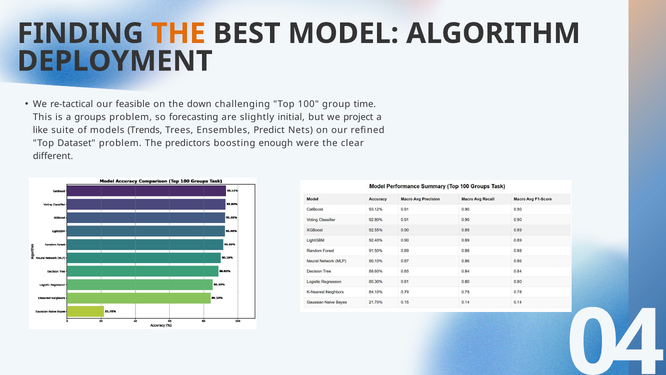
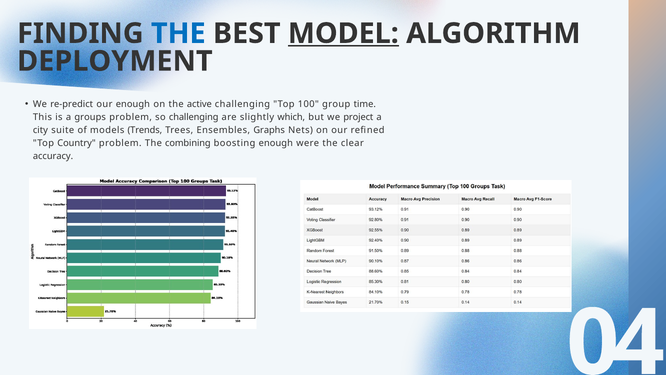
THE at (178, 33) colour: orange -> blue
MODEL underline: none -> present
re-tactical: re-tactical -> re-predict
our feasible: feasible -> enough
down: down -> active
so forecasting: forecasting -> challenging
initial: initial -> which
like: like -> city
Predict: Predict -> Graphs
Dataset: Dataset -> Country
predictors: predictors -> combining
different: different -> accuracy
